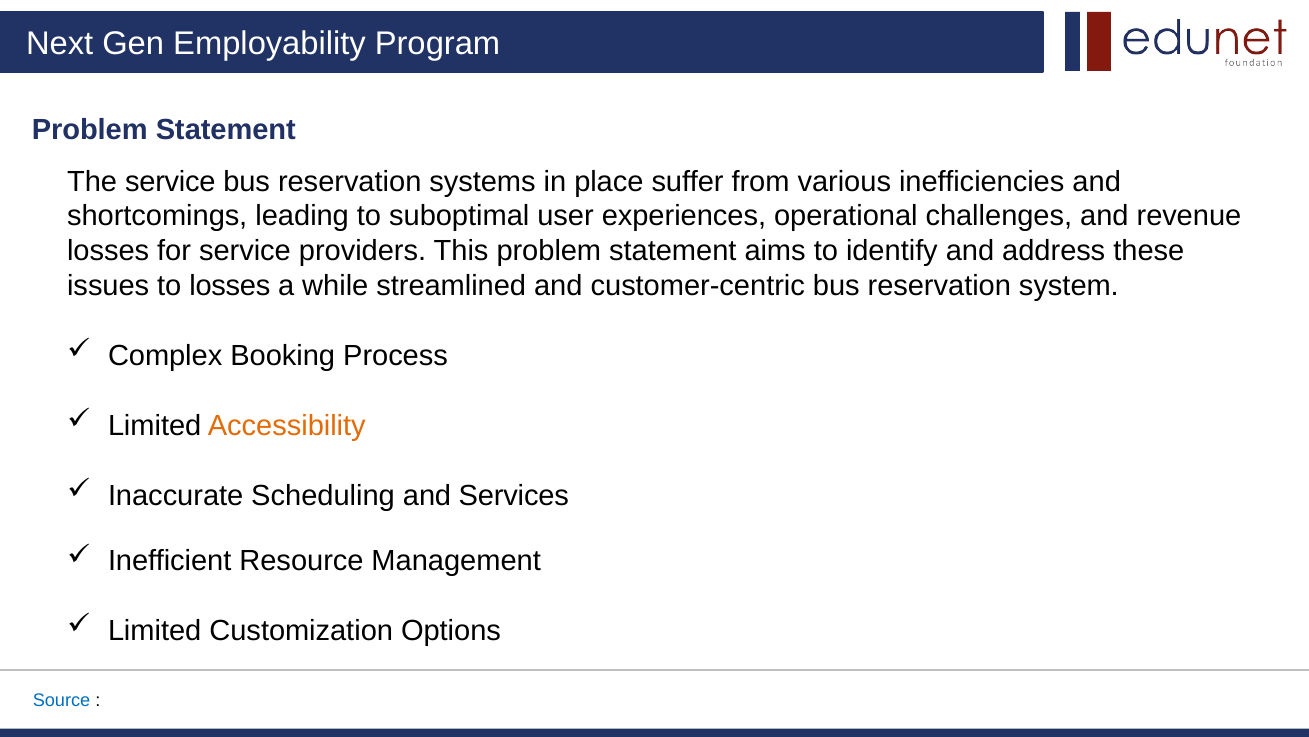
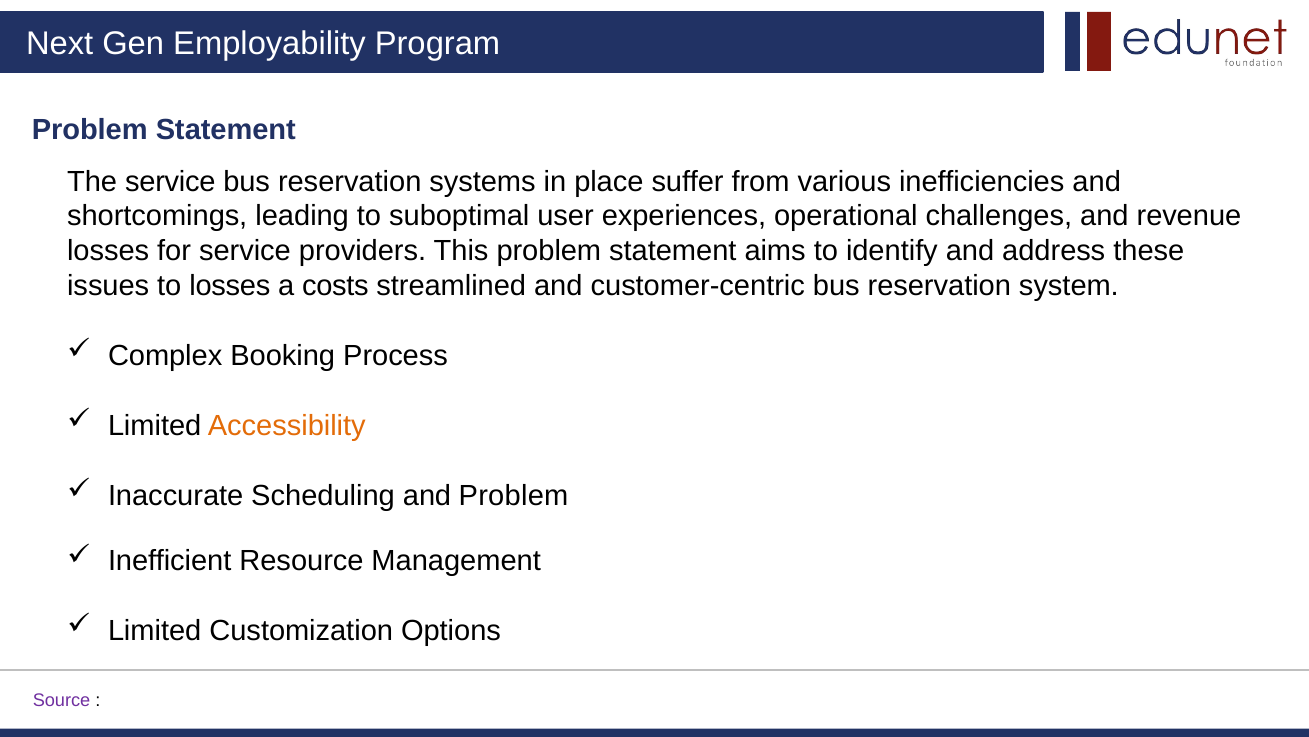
while: while -> costs
and Services: Services -> Problem
Source colour: blue -> purple
